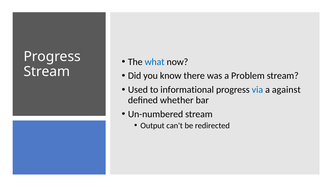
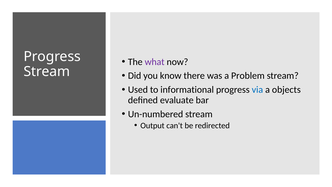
what colour: blue -> purple
against: against -> objects
whether: whether -> evaluate
